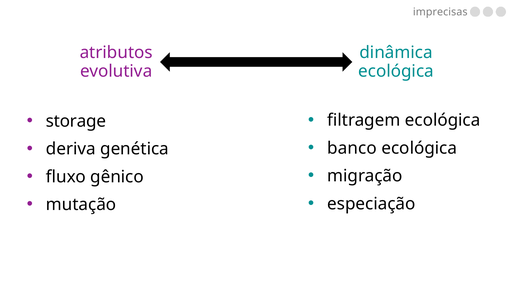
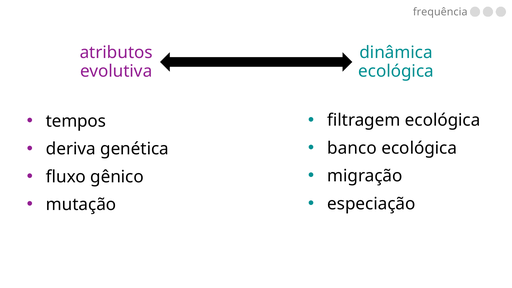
imprecisas: imprecisas -> frequência
storage: storage -> tempos
